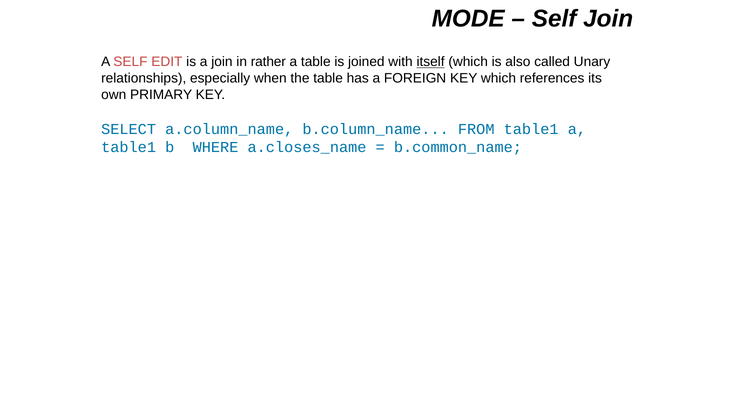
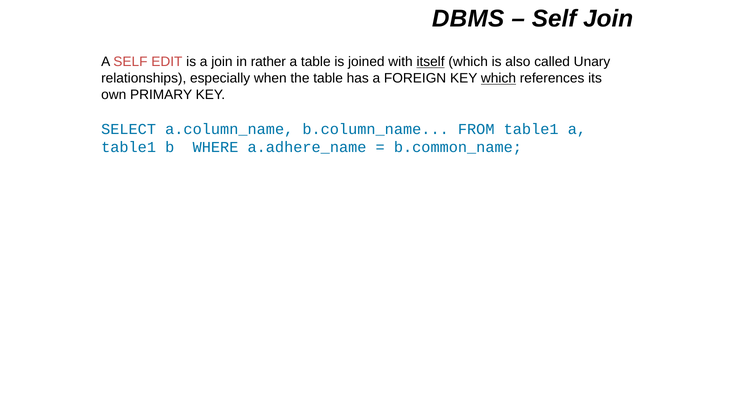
MODE: MODE -> DBMS
which at (498, 78) underline: none -> present
a.closes_name: a.closes_name -> a.adhere_name
